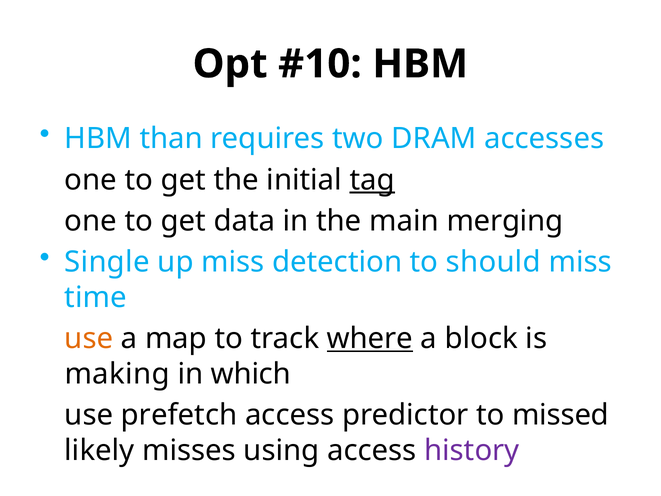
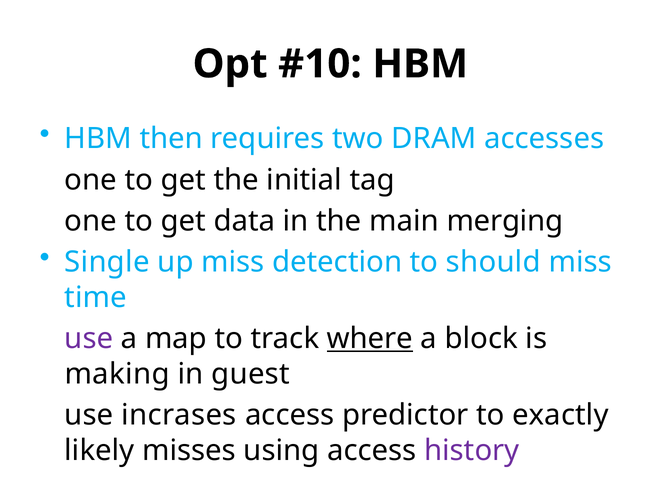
than: than -> then
tag underline: present -> none
use at (89, 339) colour: orange -> purple
which: which -> guest
prefetch: prefetch -> incrases
missed: missed -> exactly
